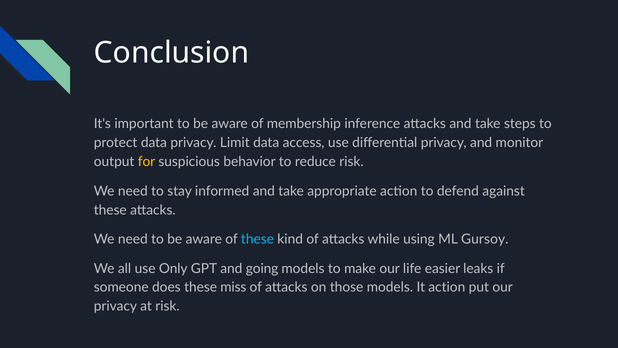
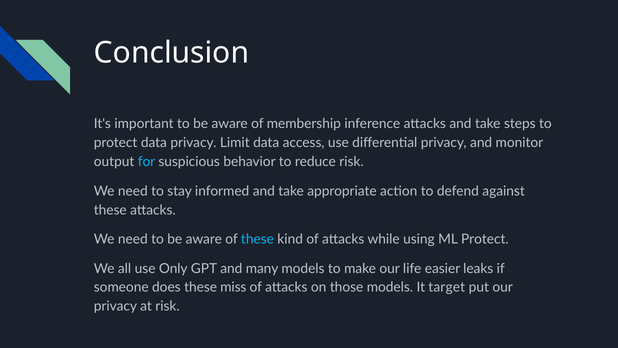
for colour: yellow -> light blue
ML Gursoy: Gursoy -> Protect
going: going -> many
It action: action -> target
